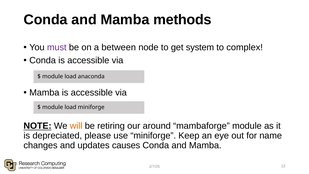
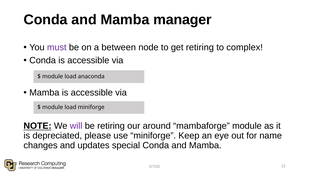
methods: methods -> manager
get system: system -> retiring
will colour: orange -> purple
causes: causes -> special
